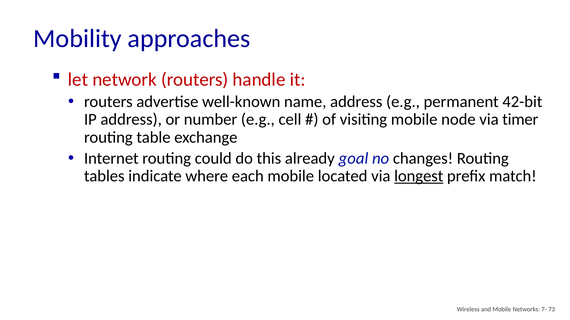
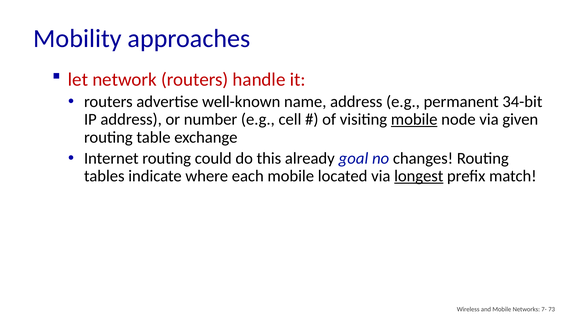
42-bit: 42-bit -> 34-bit
mobile at (414, 120) underline: none -> present
timer: timer -> given
